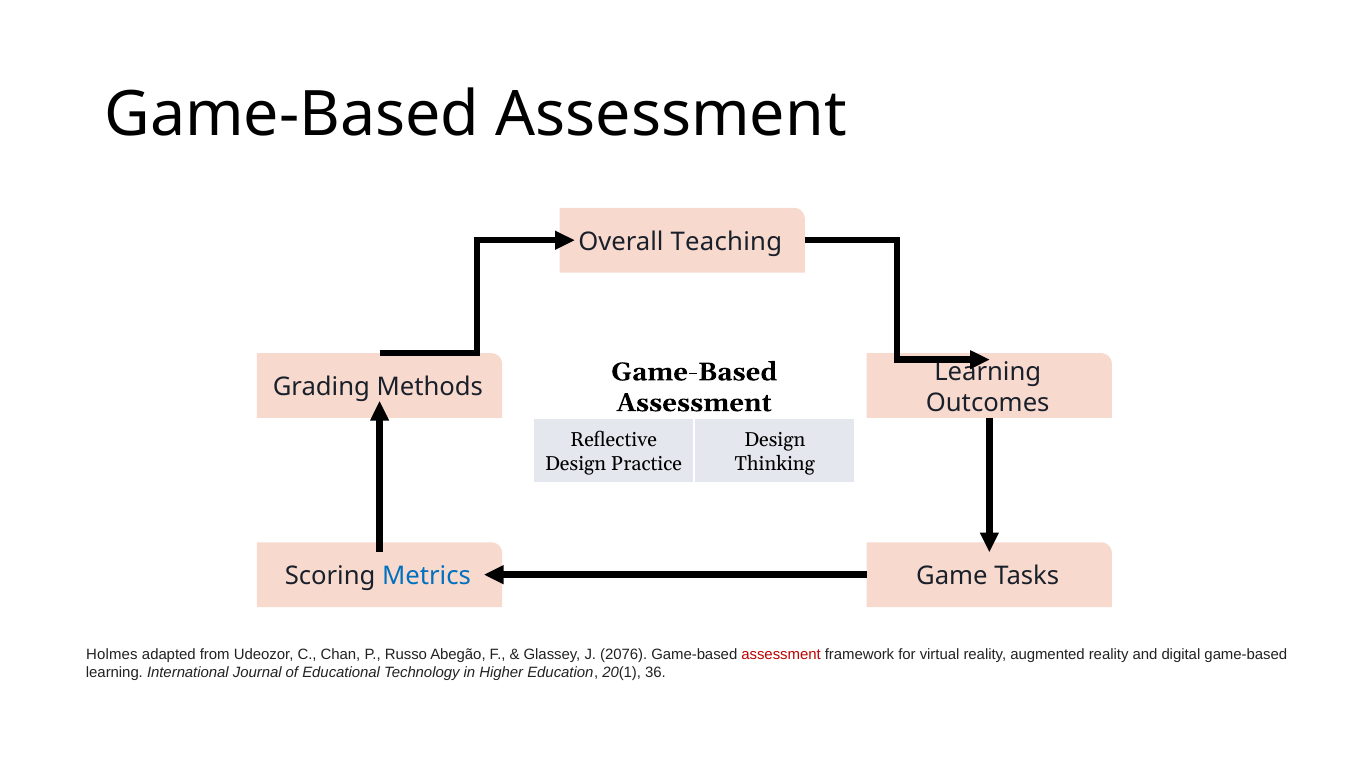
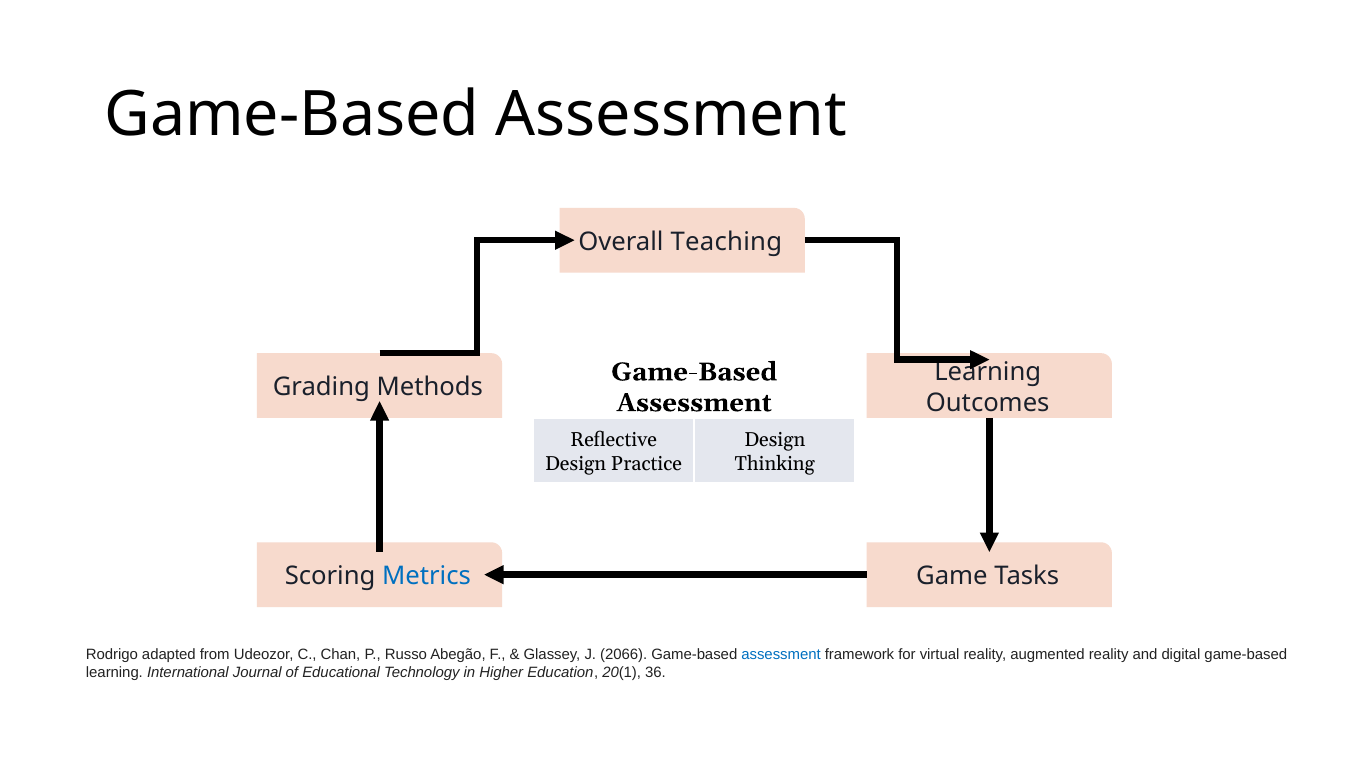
Holmes: Holmes -> Rodrigo
2076: 2076 -> 2066
assessment at (781, 655) colour: red -> blue
